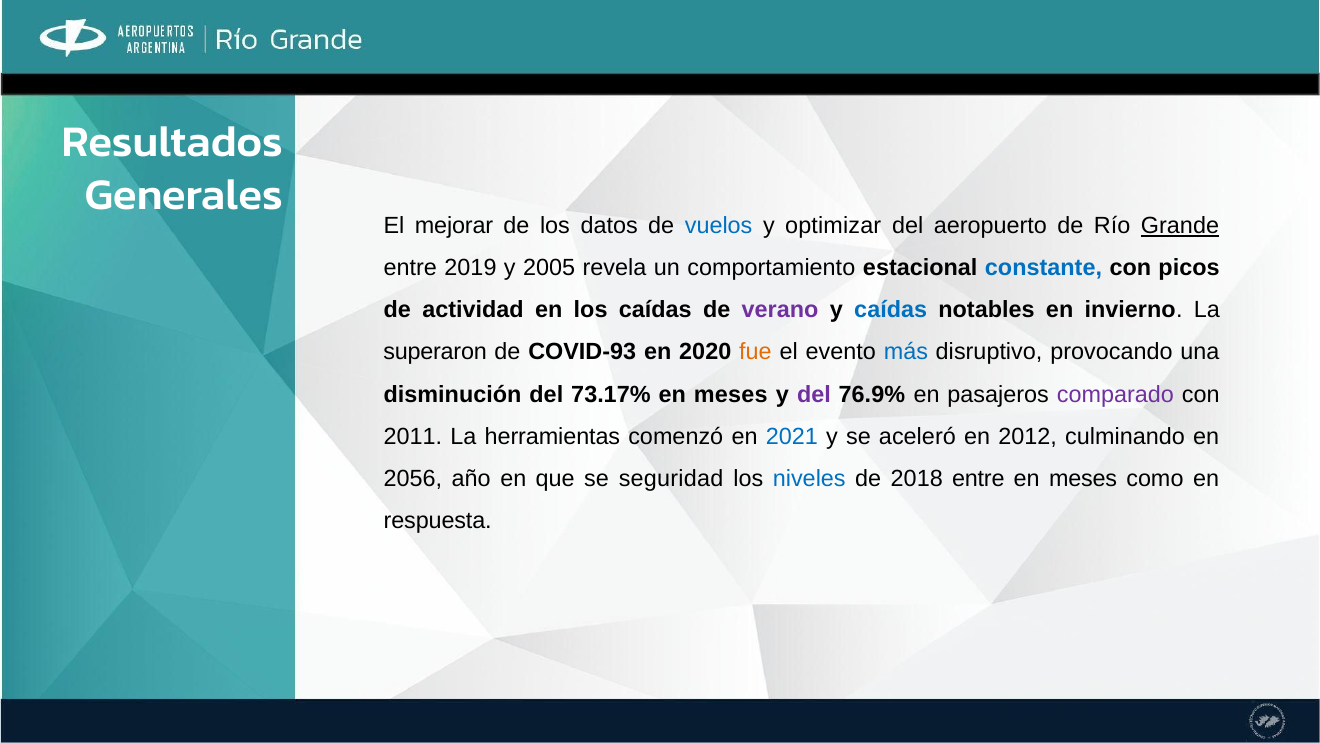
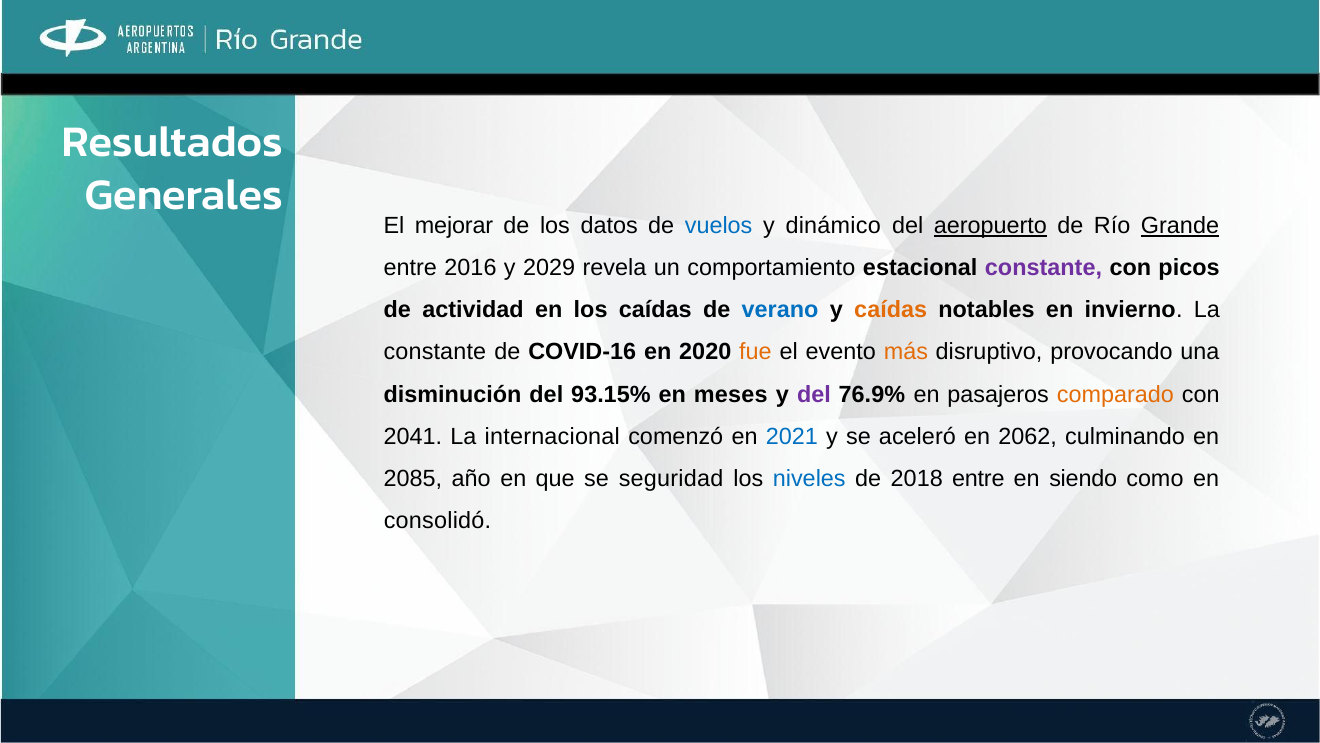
optimizar: optimizar -> dinámico
aeropuerto underline: none -> present
2019: 2019 -> 2016
2005: 2005 -> 2029
constante at (1043, 268) colour: blue -> purple
verano colour: purple -> blue
caídas at (891, 310) colour: blue -> orange
superaron at (435, 352): superaron -> constante
COVID-93: COVID-93 -> COVID-16
más colour: blue -> orange
73.17%: 73.17% -> 93.15%
comparado colour: purple -> orange
2011: 2011 -> 2041
herramientas: herramientas -> internacional
2012: 2012 -> 2062
2056: 2056 -> 2085
meses at (1083, 478): meses -> siendo
respuesta: respuesta -> consolidó
